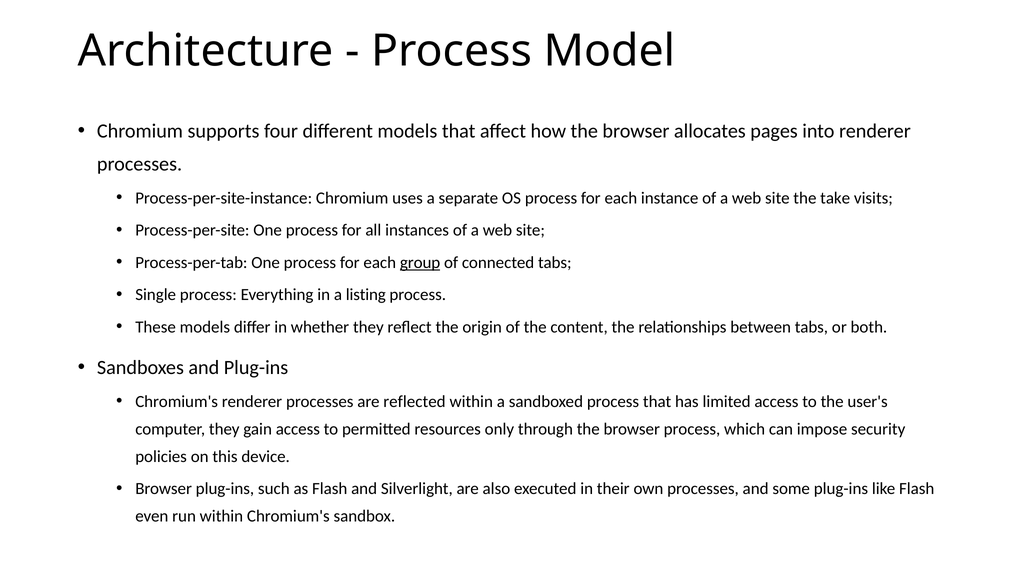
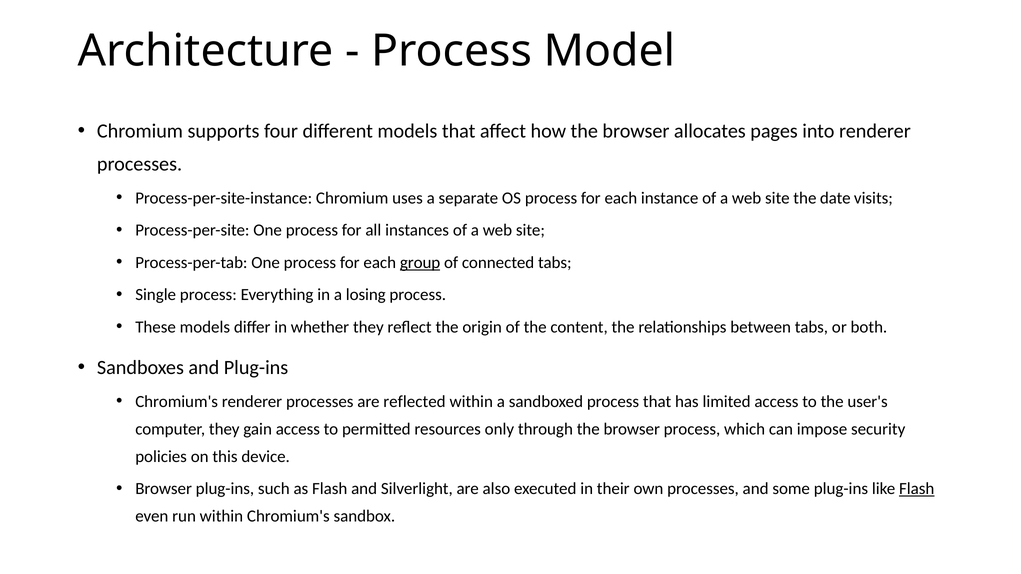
take: take -> date
listing: listing -> losing
Flash at (917, 489) underline: none -> present
